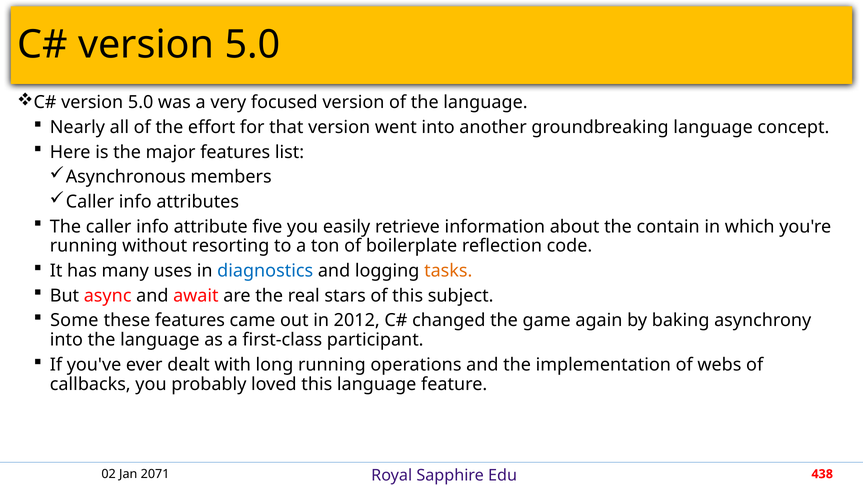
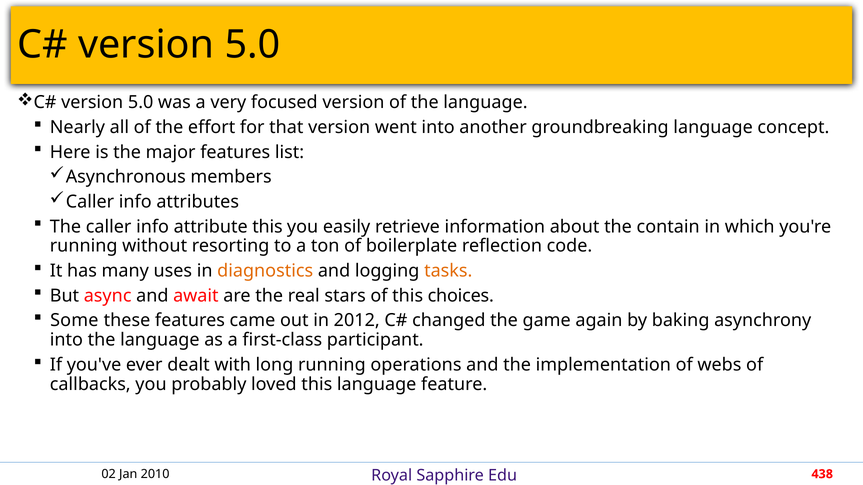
attribute five: five -> this
diagnostics colour: blue -> orange
subject: subject -> choices
2071: 2071 -> 2010
